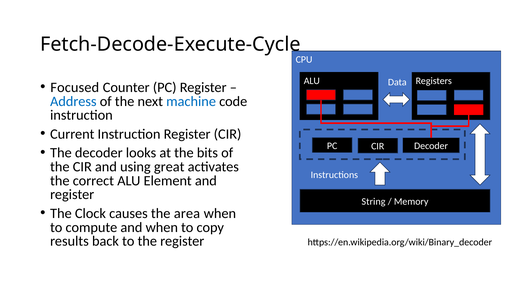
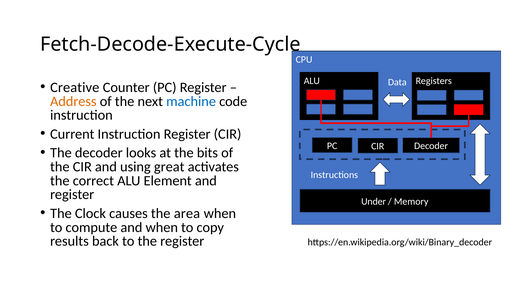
Focused: Focused -> Creative
Address colour: blue -> orange
String: String -> Under
